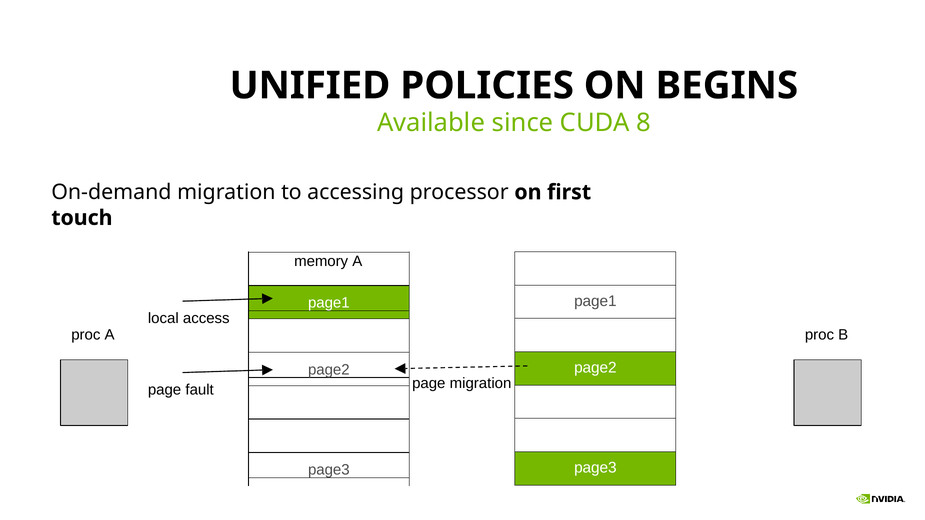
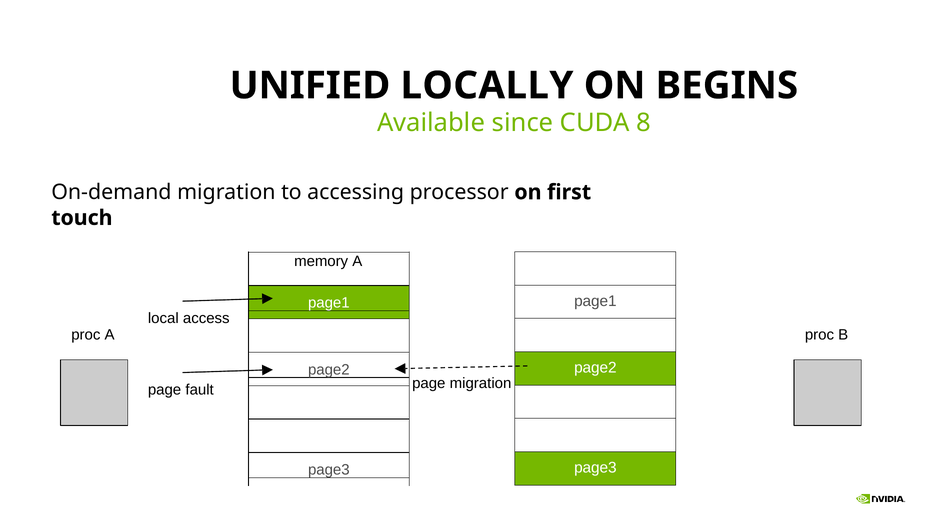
POLICIES: POLICIES -> LOCALLY
